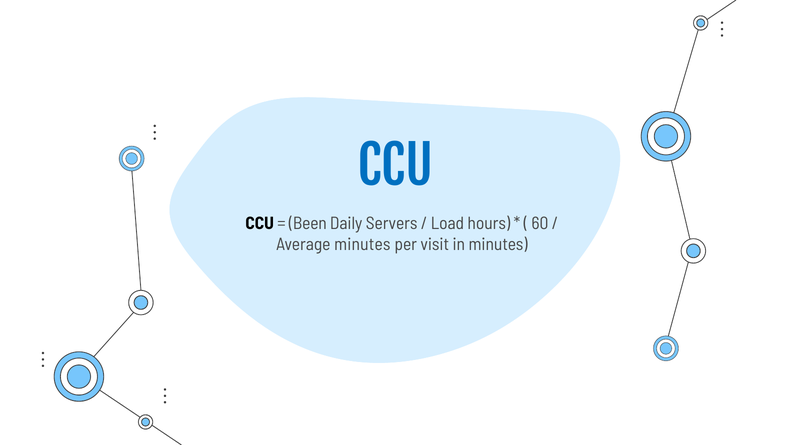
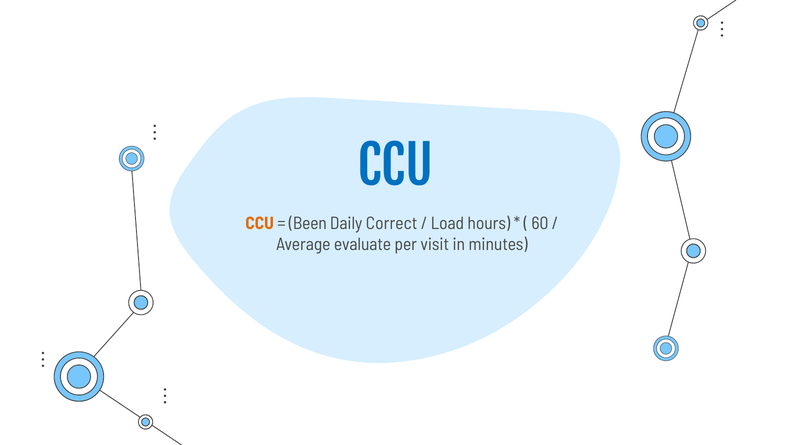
CCU at (260, 223) colour: black -> orange
Servers: Servers -> Correct
Average minutes: minutes -> evaluate
